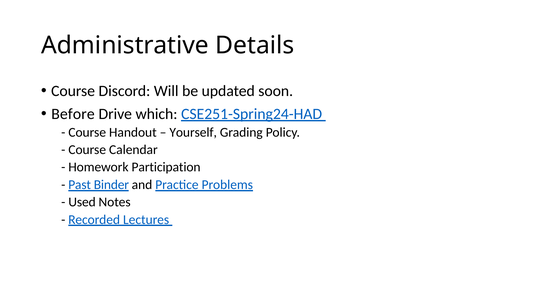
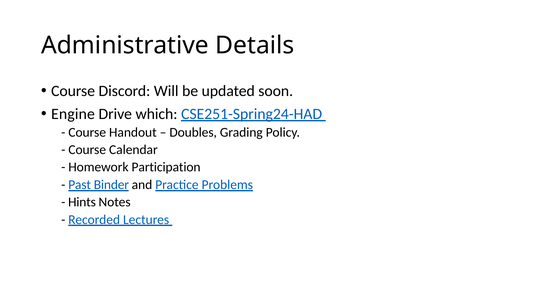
Before: Before -> Engine
Yourself: Yourself -> Doubles
Used: Used -> Hints
